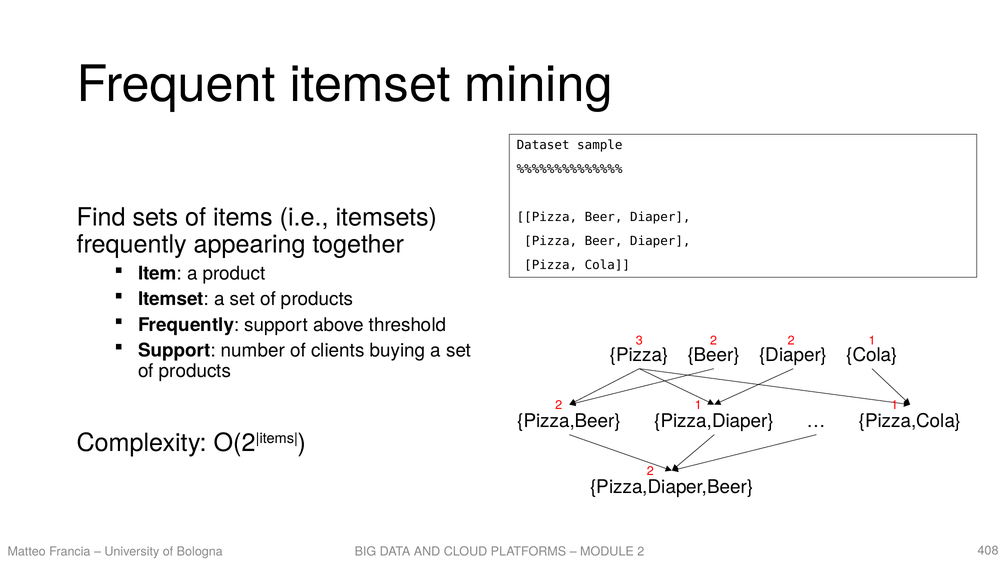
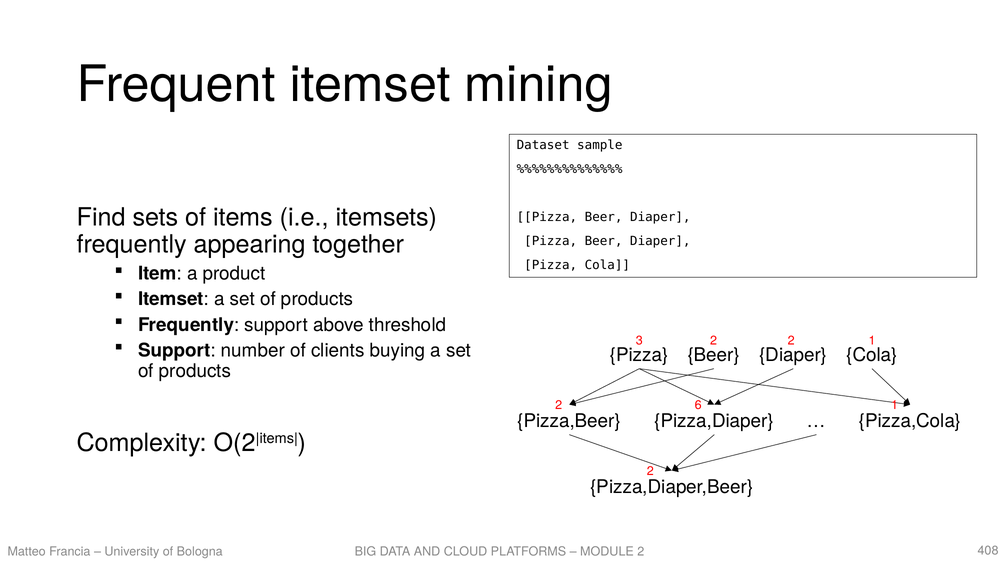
1 at (698, 405): 1 -> 6
